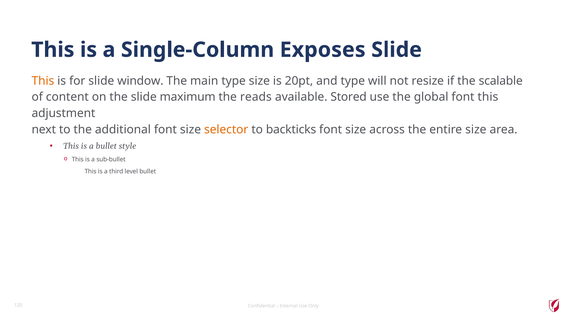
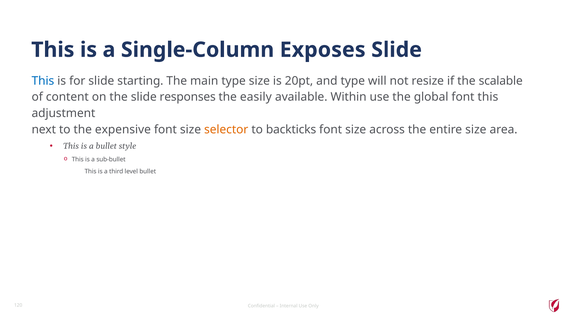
This at (43, 81) colour: orange -> blue
window: window -> starting
maximum: maximum -> responses
reads: reads -> easily
Stored: Stored -> Within
additional: additional -> expensive
